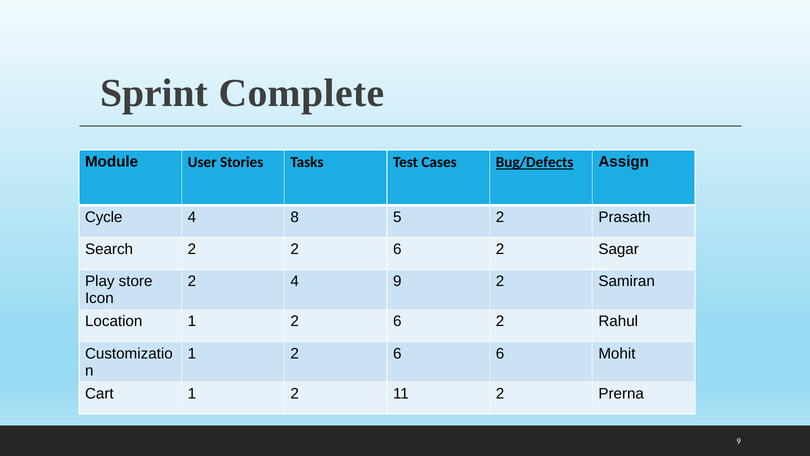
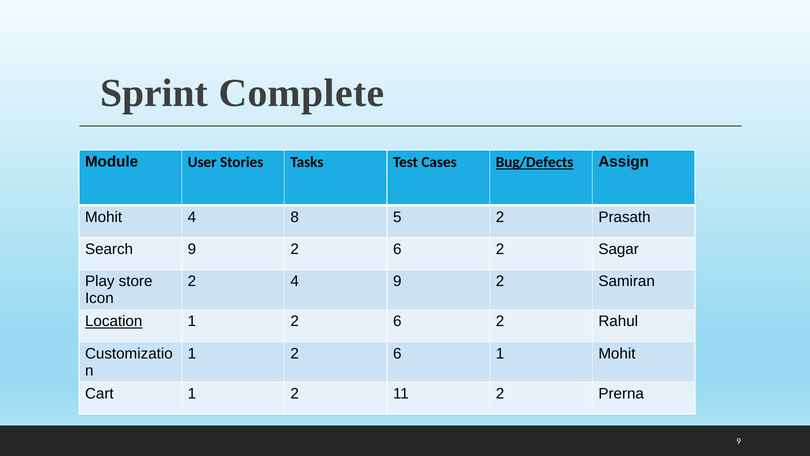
Cycle at (104, 217): Cycle -> Mohit
Search 2: 2 -> 9
Location underline: none -> present
6 6: 6 -> 1
